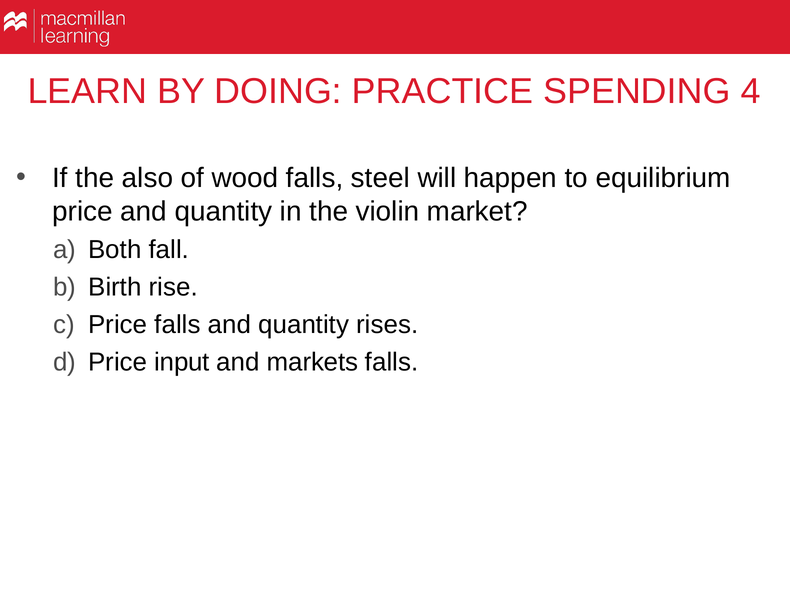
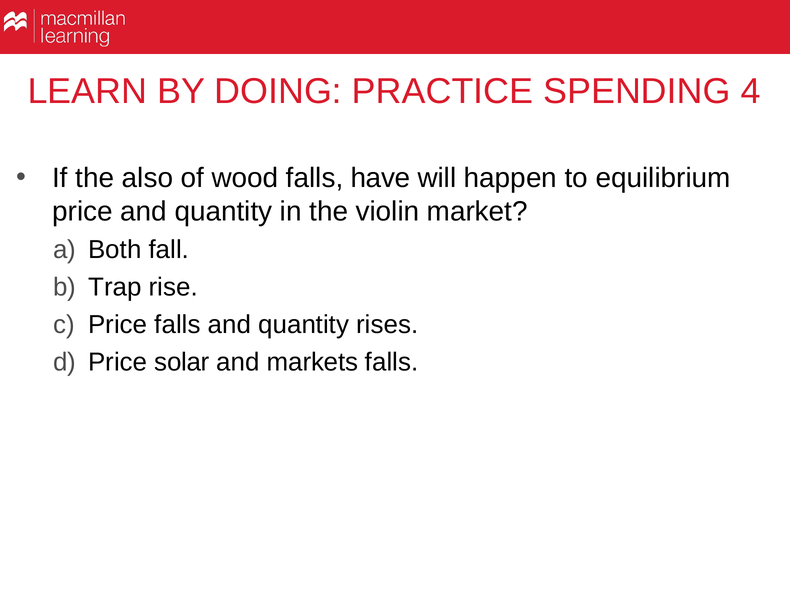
steel: steel -> have
Birth: Birth -> Trap
input: input -> solar
